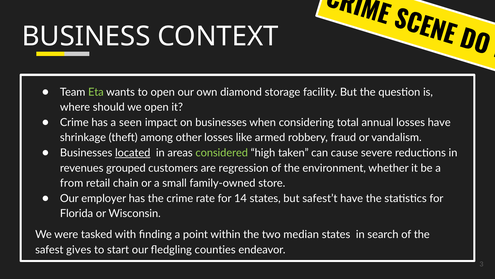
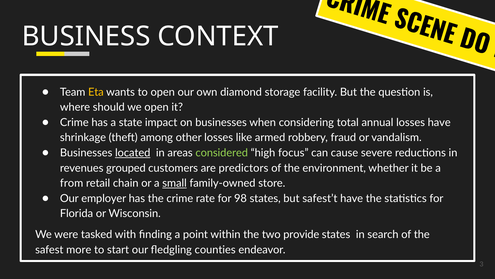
Eta colour: light green -> yellow
seen: seen -> state
taken: taken -> focus
regression: regression -> predictors
small underline: none -> present
14: 14 -> 98
median: median -> provide
gives: gives -> more
